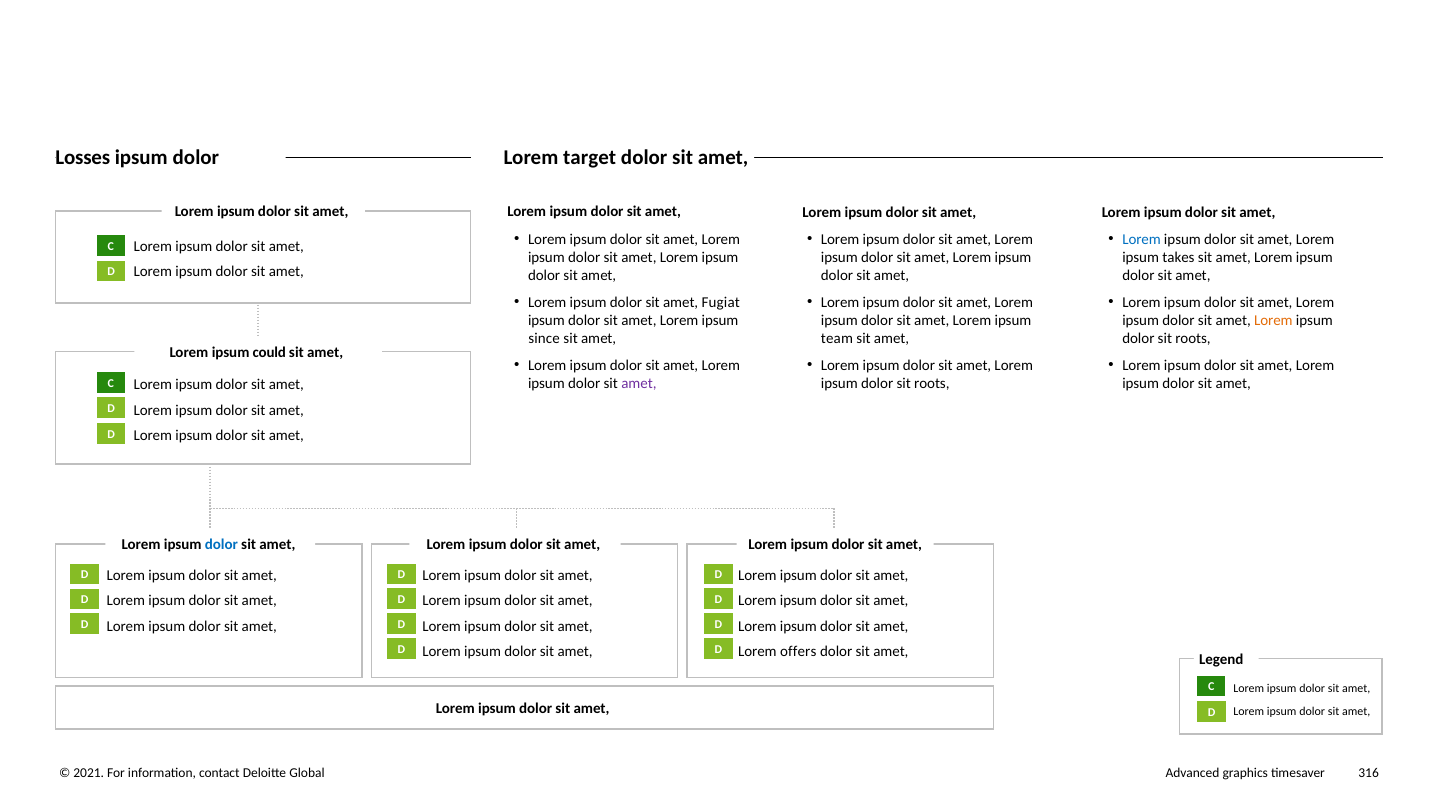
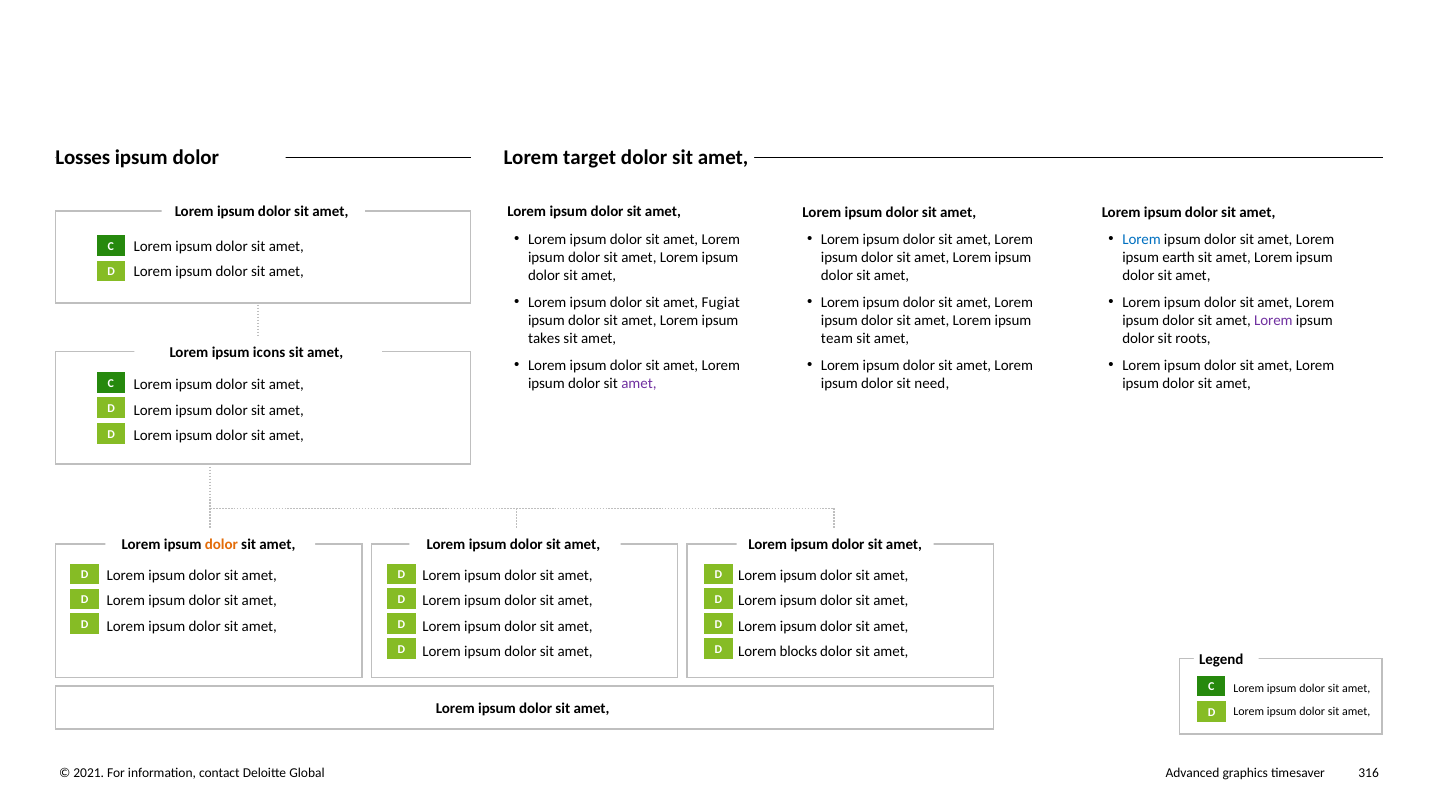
takes: takes -> earth
Lorem at (1273, 320) colour: orange -> purple
since: since -> takes
could: could -> icons
roots at (932, 383): roots -> need
dolor at (221, 544) colour: blue -> orange
offers: offers -> blocks
